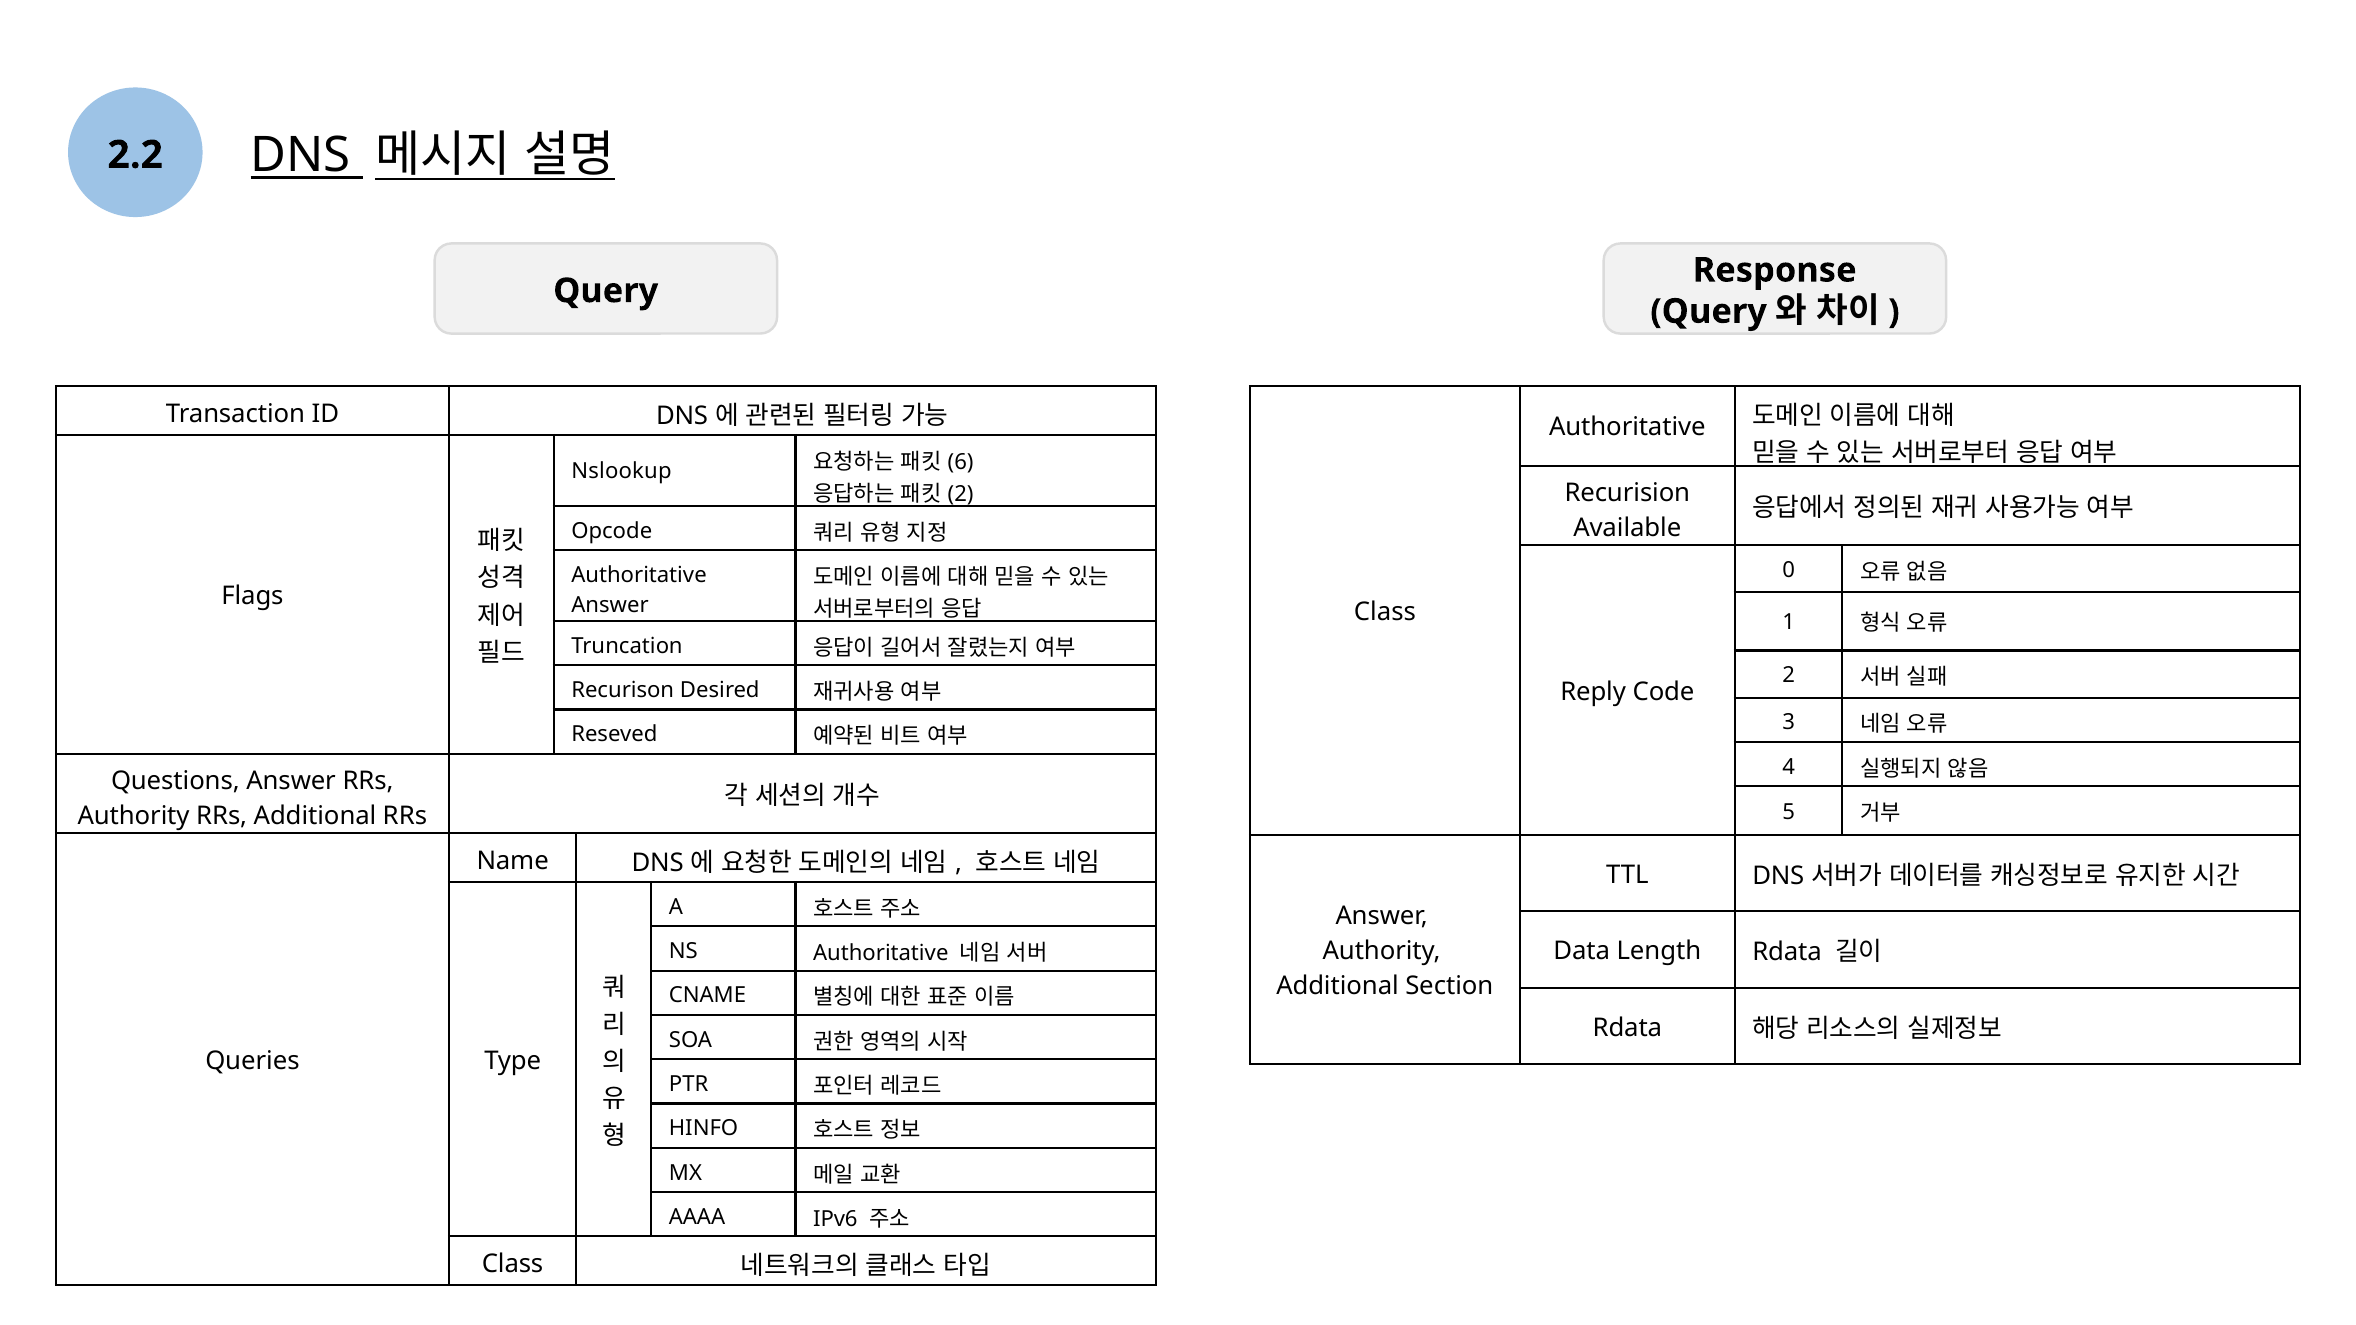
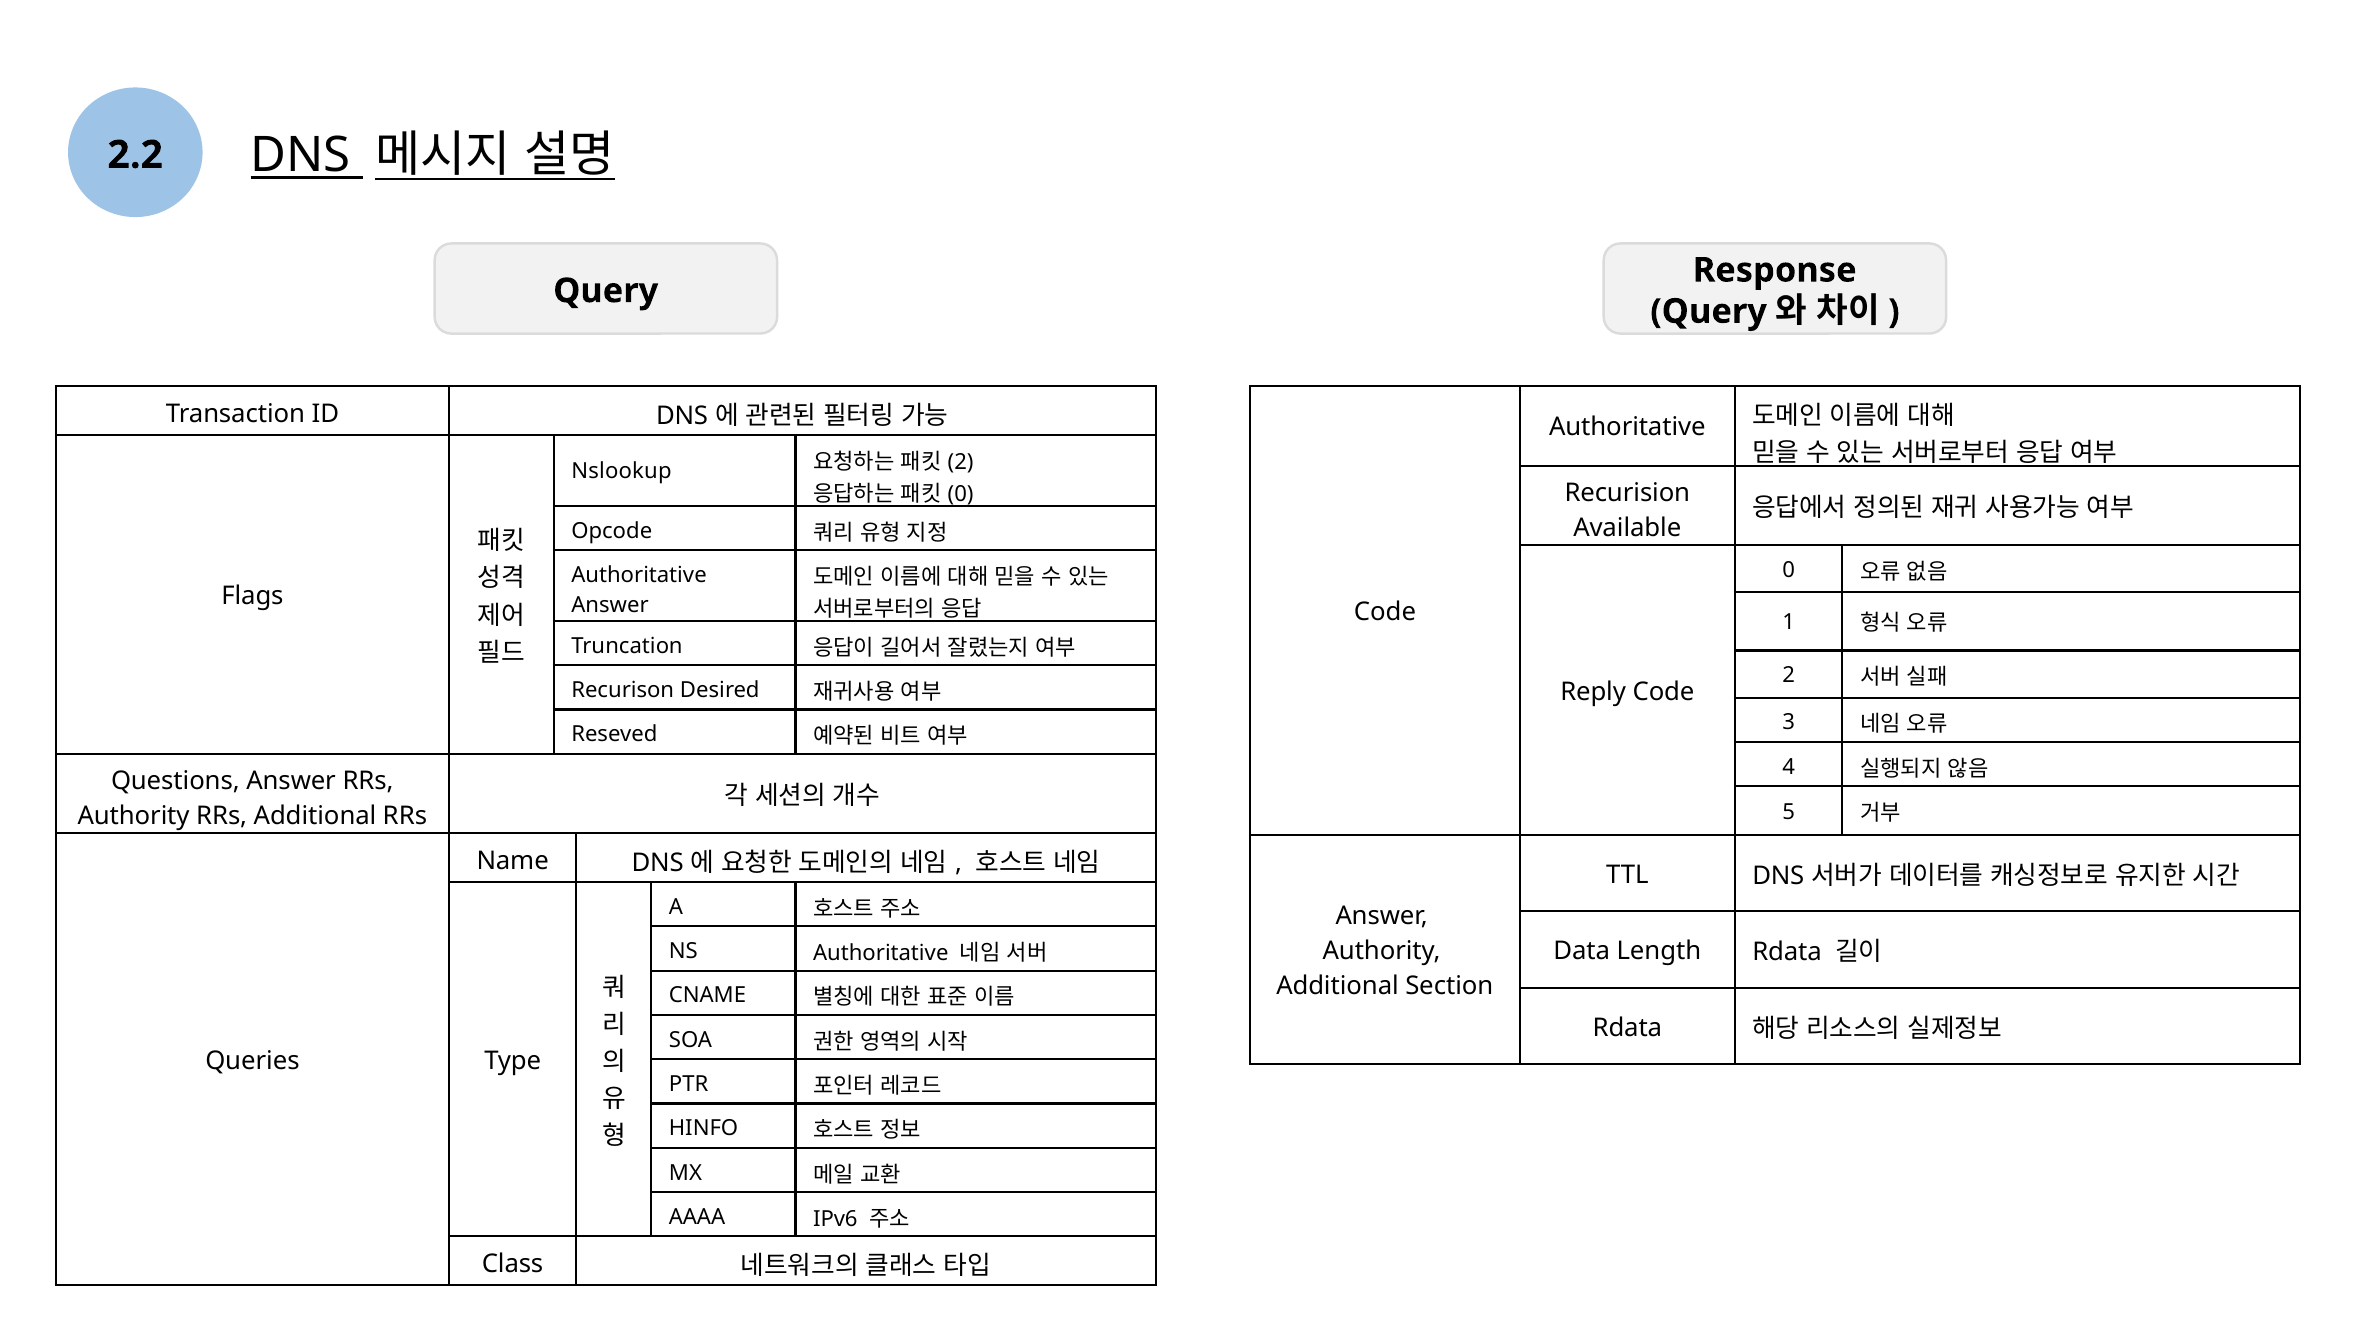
6 at (961, 462): 6 -> 2
2 at (961, 494): 2 -> 0
Class at (1385, 612): Class -> Code
